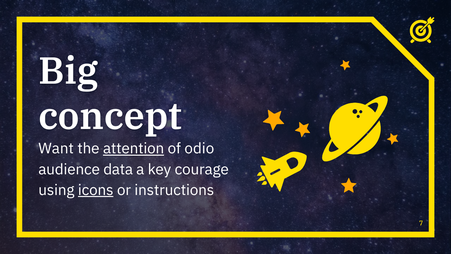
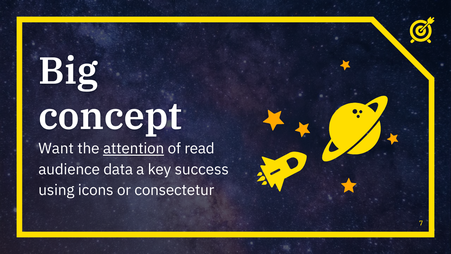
odio: odio -> read
courage: courage -> success
icons underline: present -> none
instructions: instructions -> consectetur
